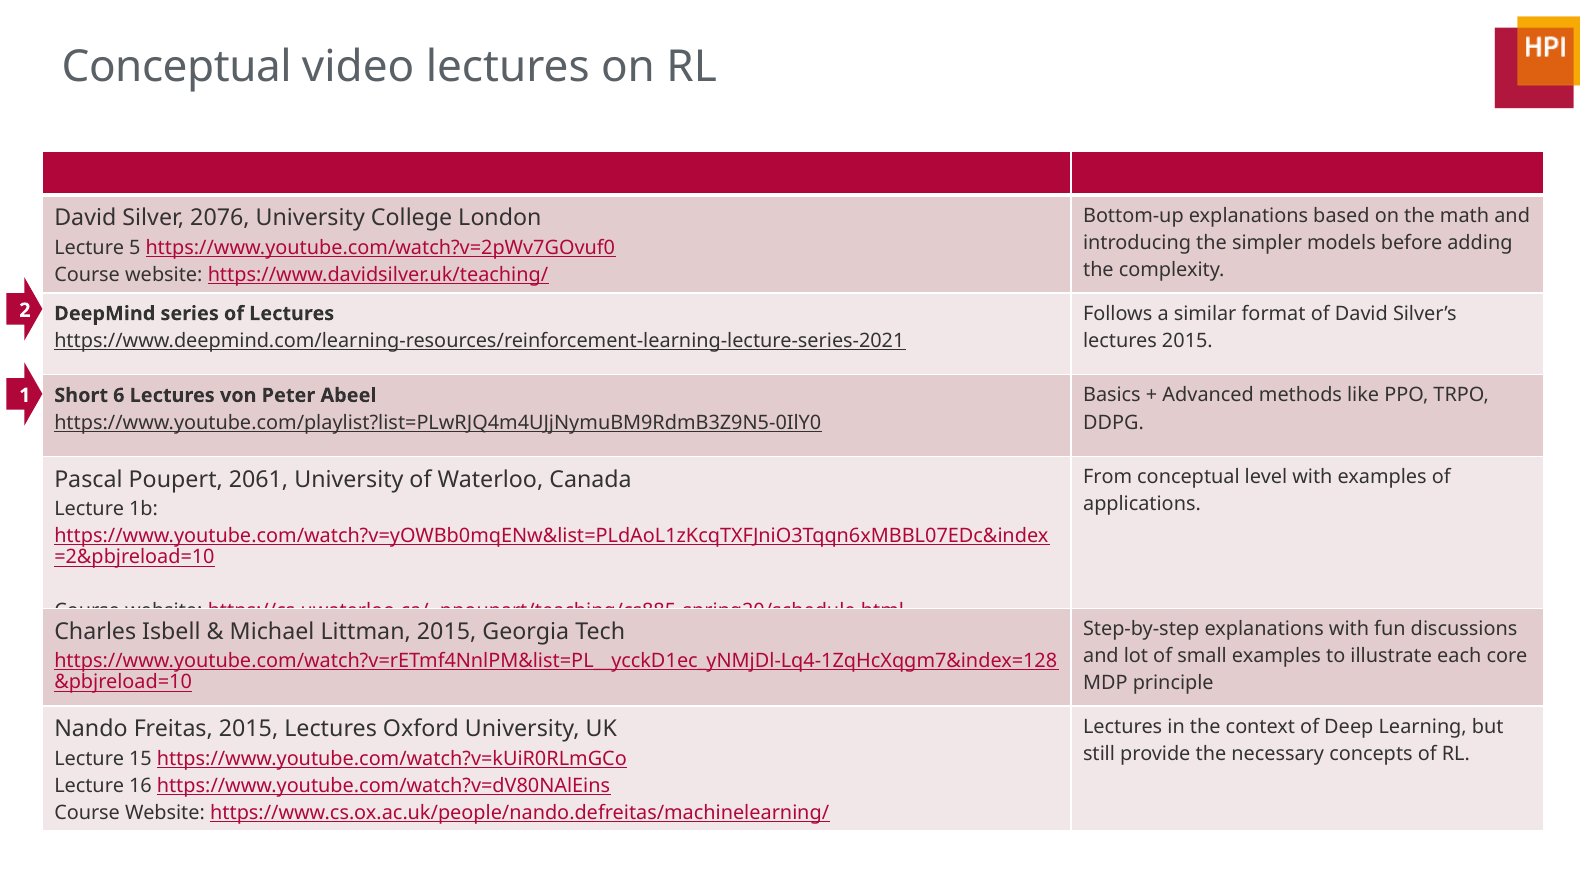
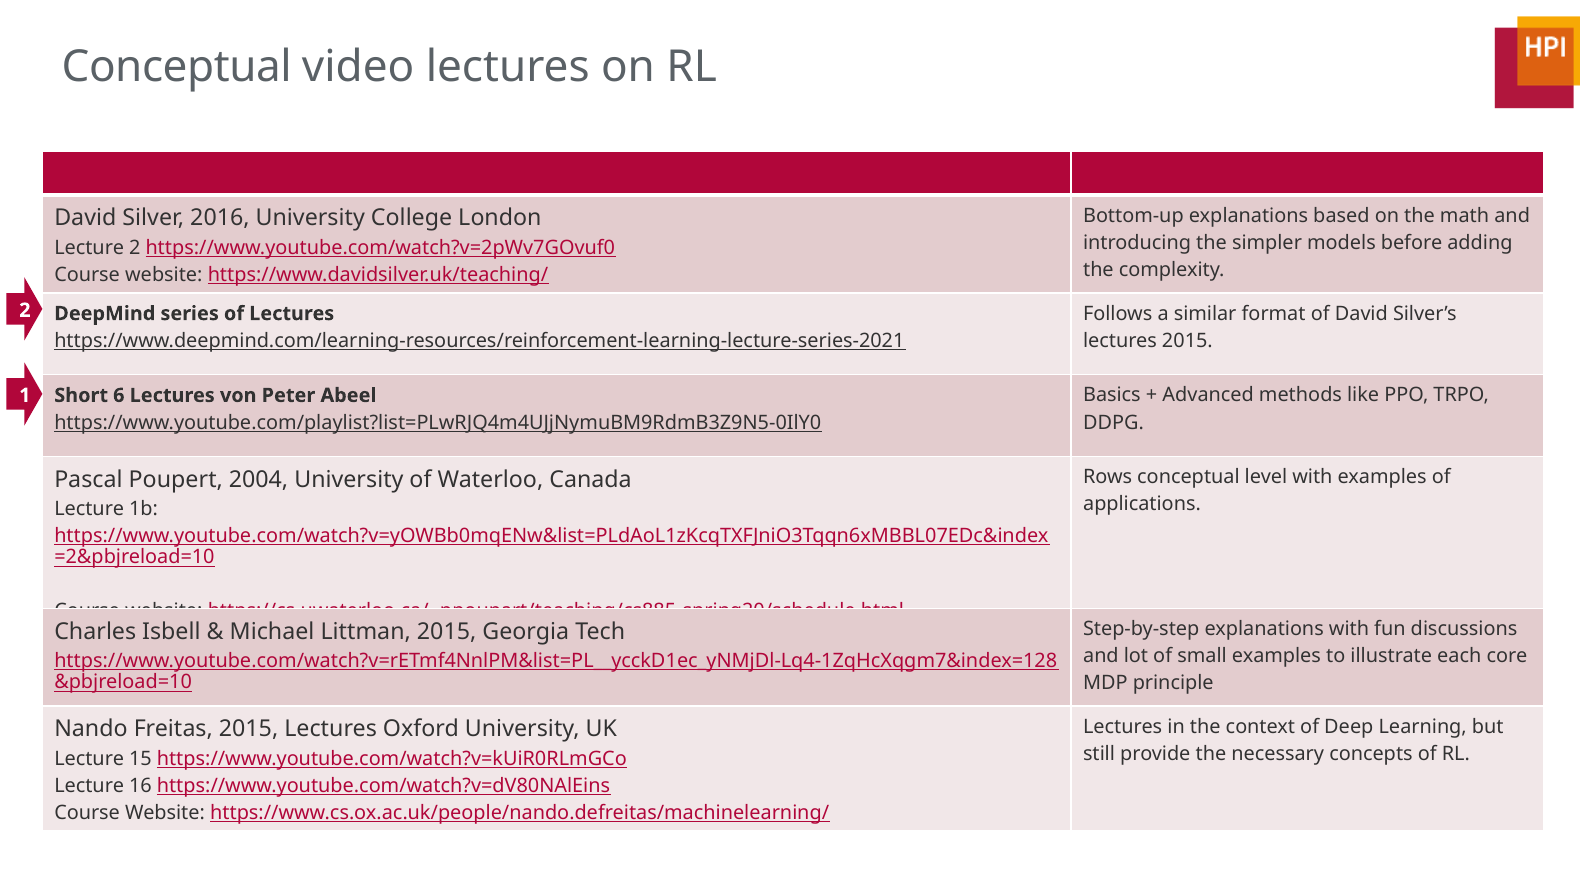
2076: 2076 -> 2016
Lecture 5: 5 -> 2
From: From -> Rows
2061: 2061 -> 2004
